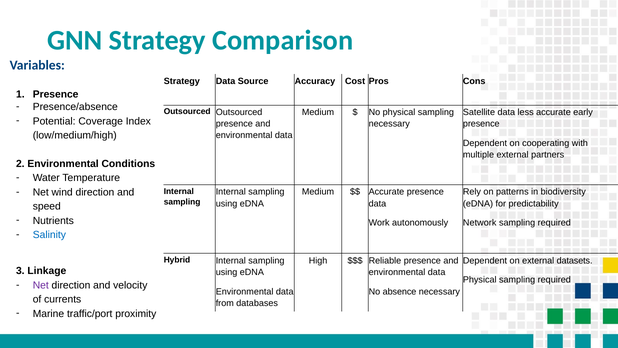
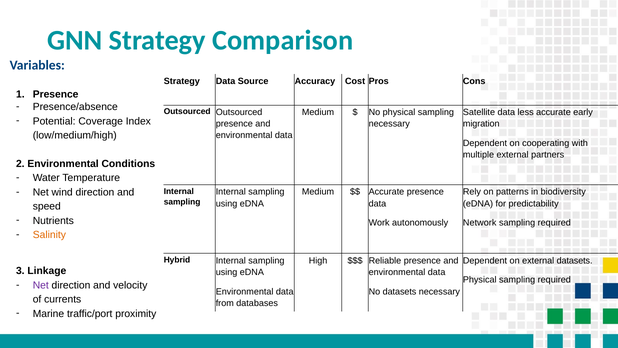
presence at (481, 124): presence -> migration
Salinity colour: blue -> orange
No absence: absence -> datasets
